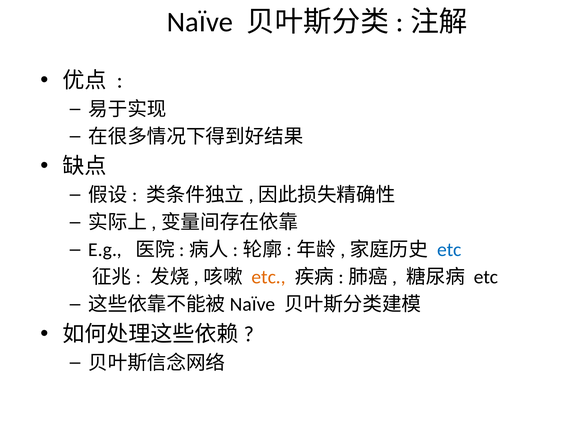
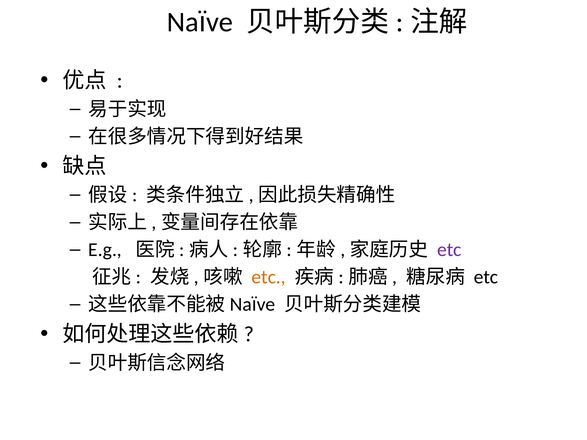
etc at (449, 250) colour: blue -> purple
